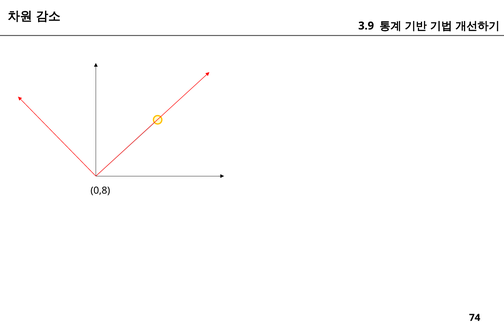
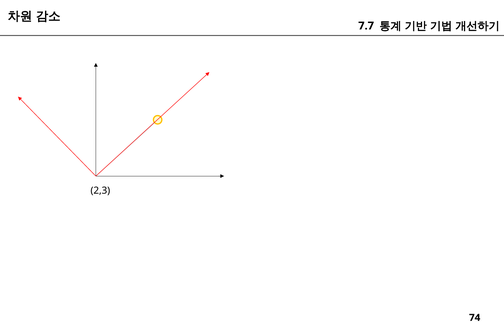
3.9: 3.9 -> 7.7
0,8: 0,8 -> 2,3
